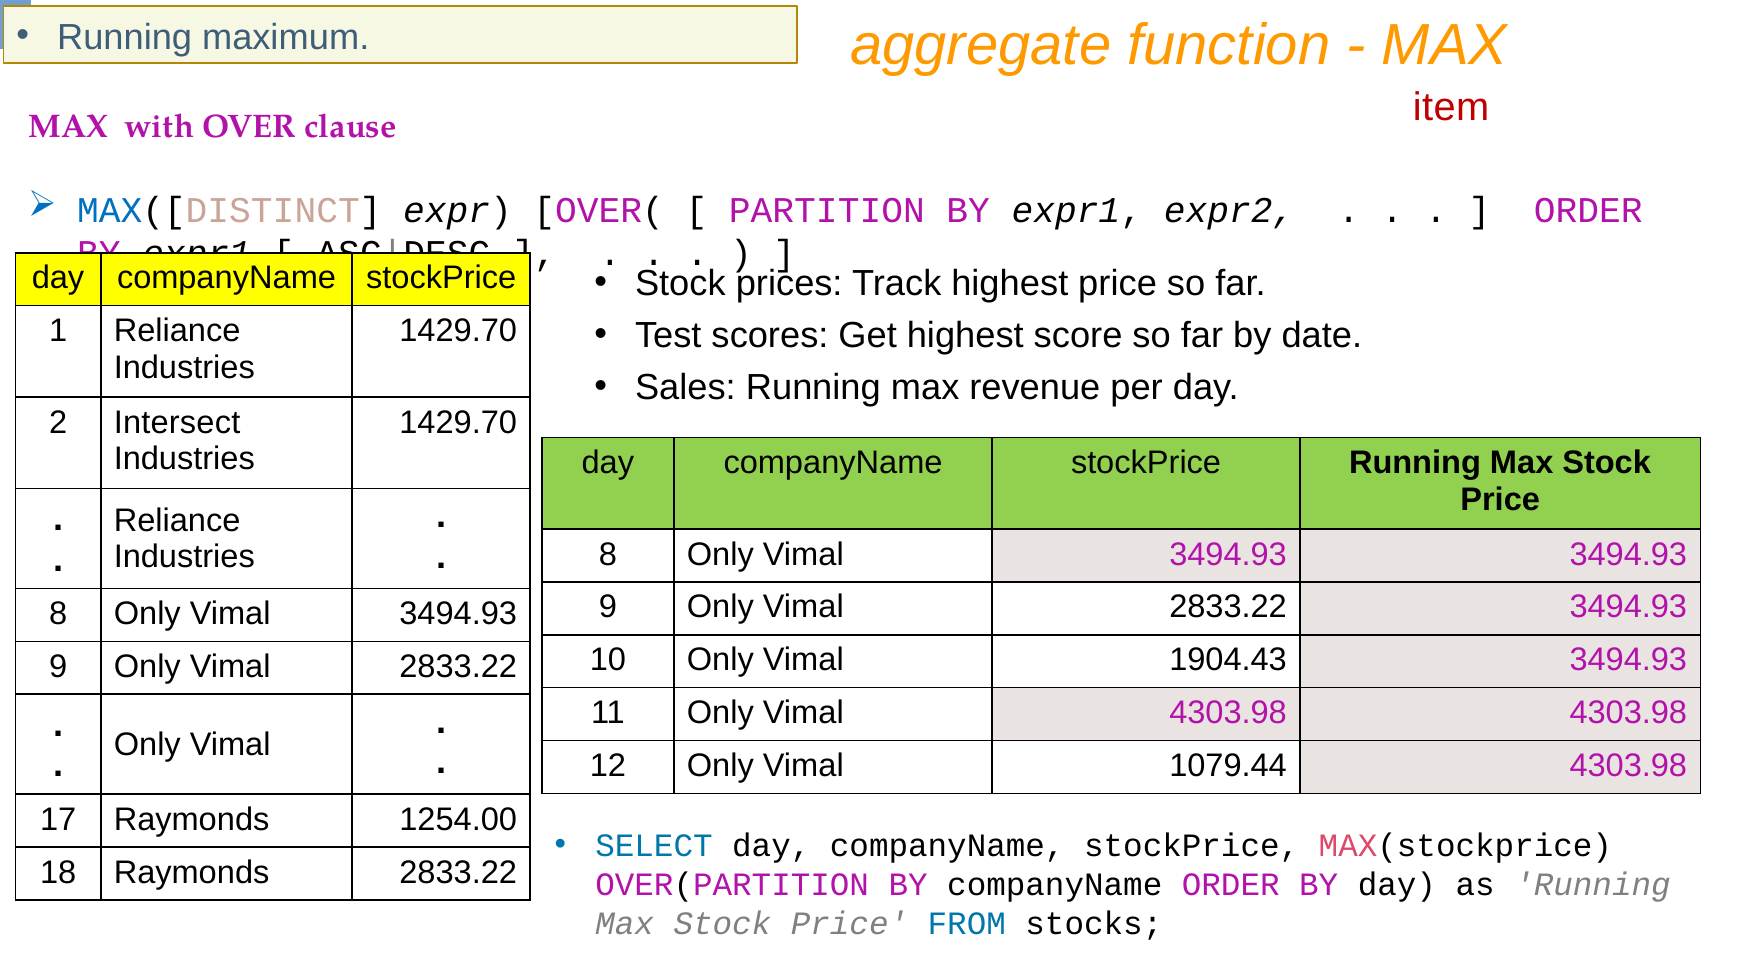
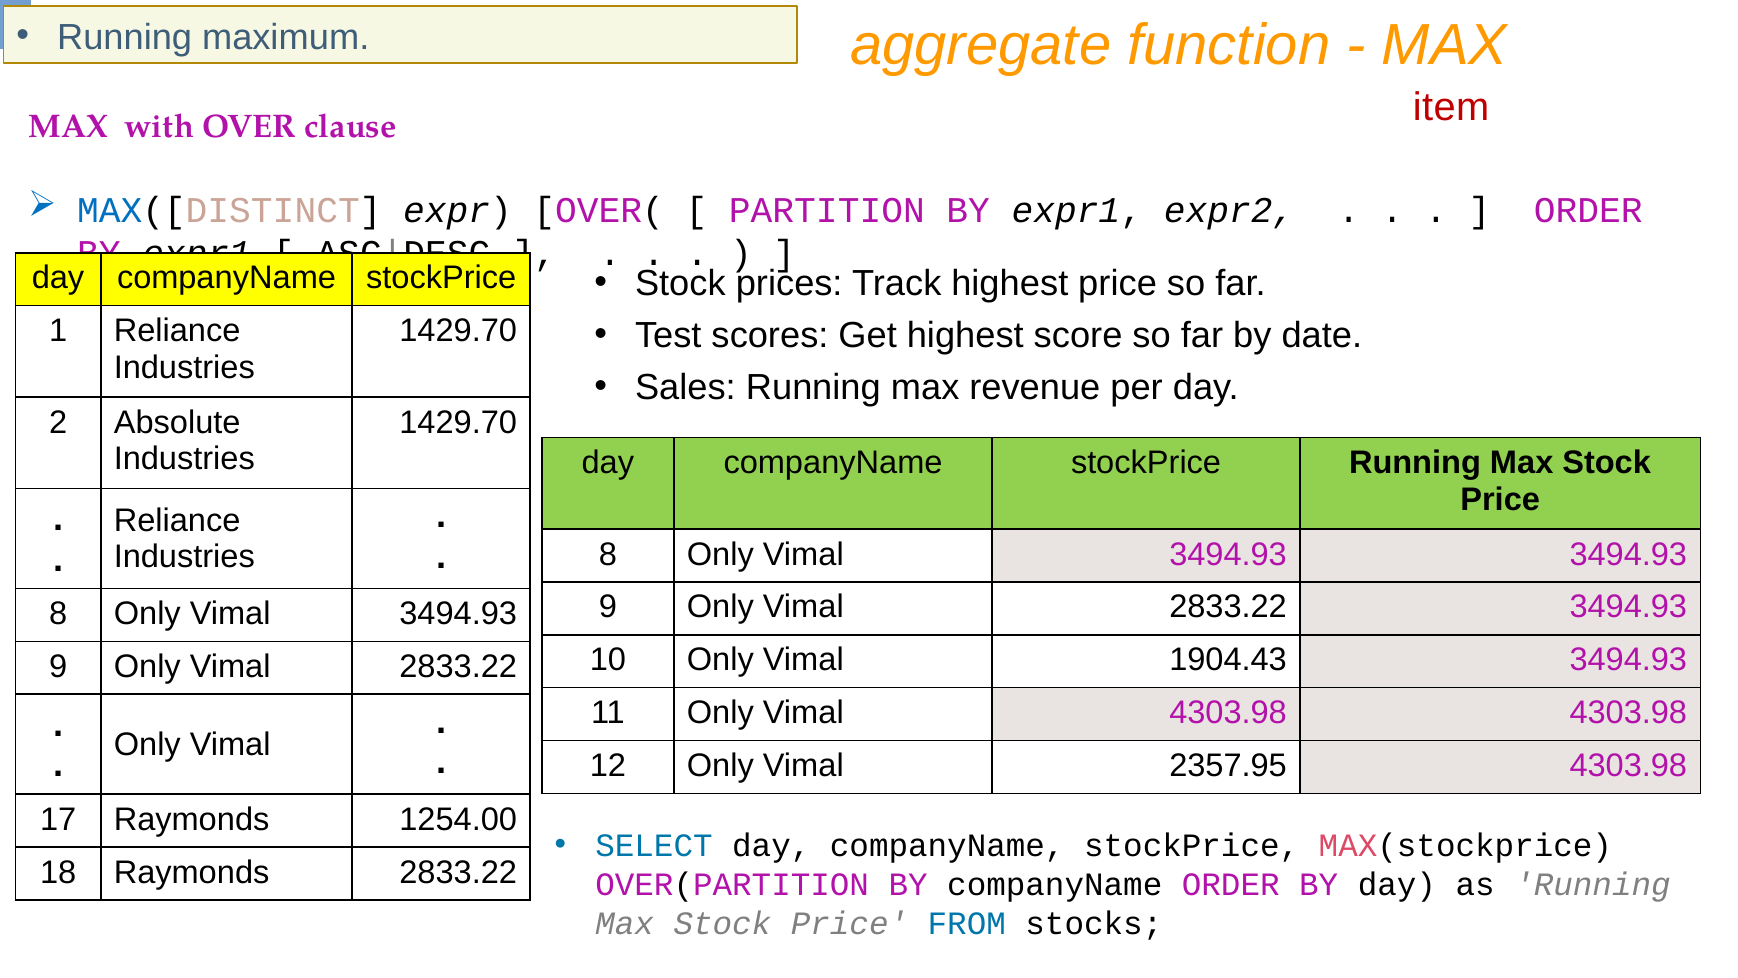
Intersect: Intersect -> Absolute
1079.44: 1079.44 -> 2357.95
